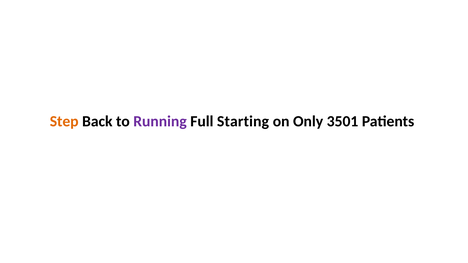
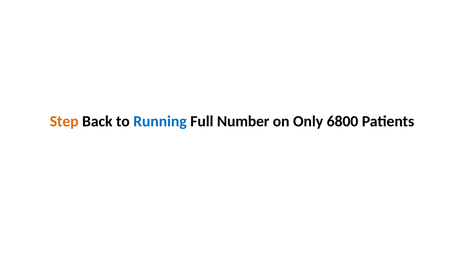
Running colour: purple -> blue
Starting: Starting -> Number
3501: 3501 -> 6800
